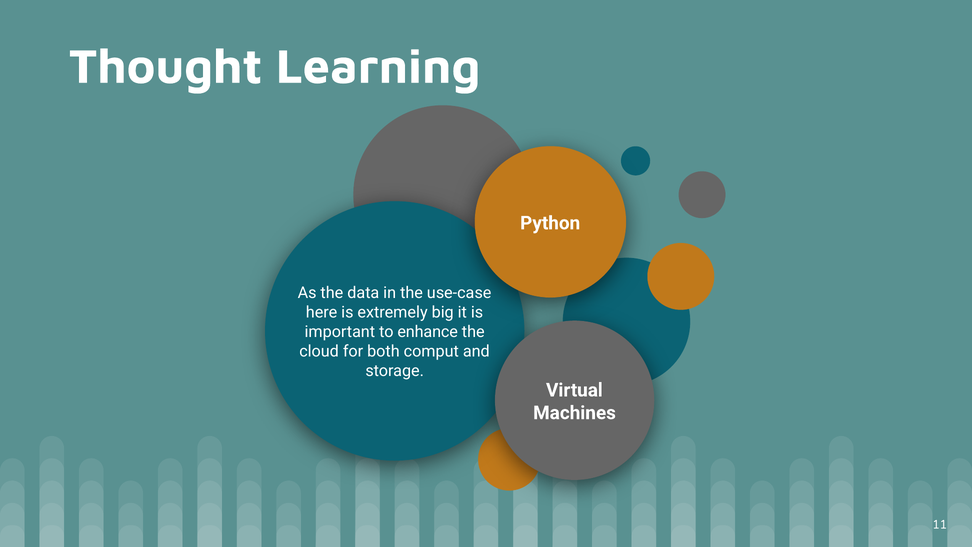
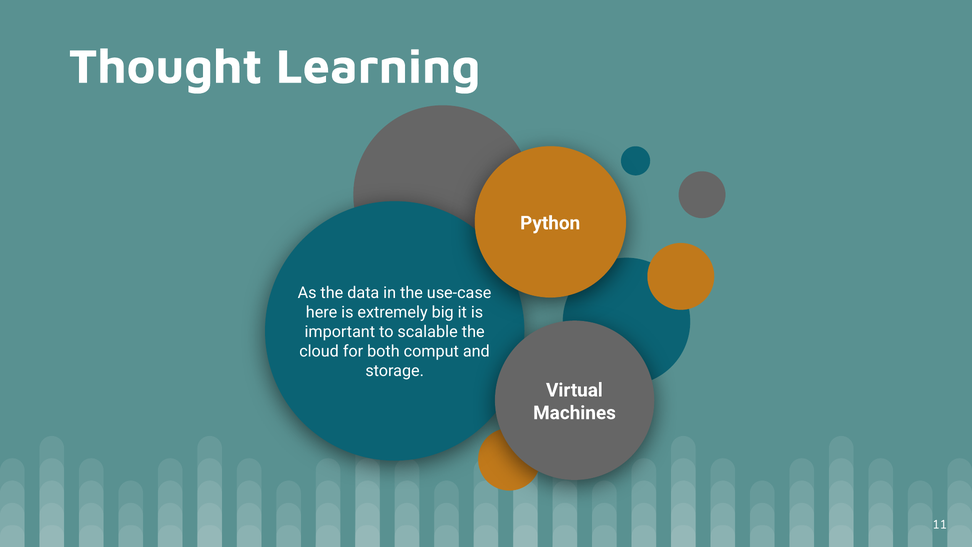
enhance: enhance -> scalable
